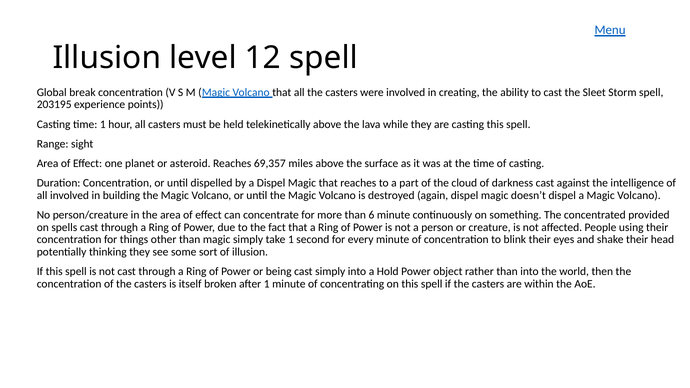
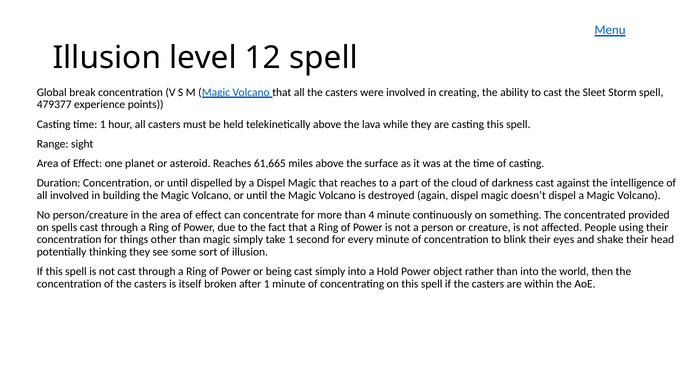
203195: 203195 -> 479377
69,357: 69,357 -> 61,665
6: 6 -> 4
